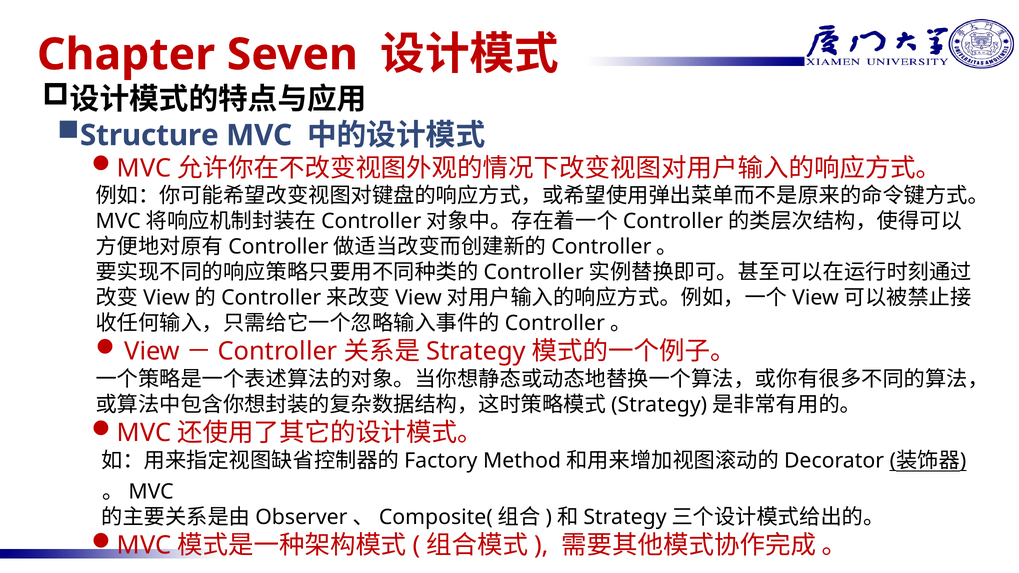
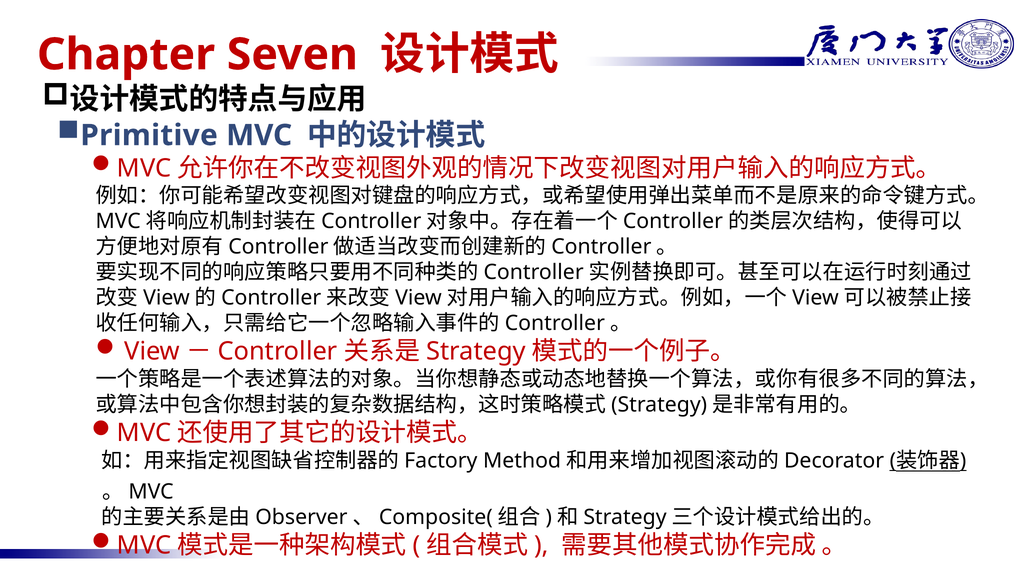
Structure: Structure -> Primitive
